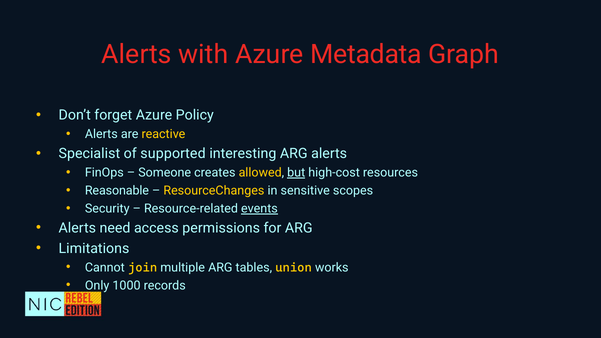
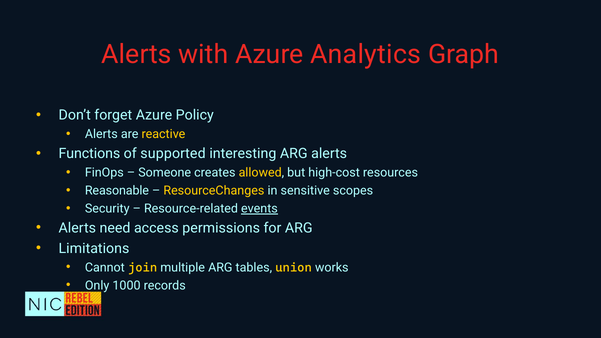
Metadata: Metadata -> Analytics
Specialist: Specialist -> Functions
but underline: present -> none
